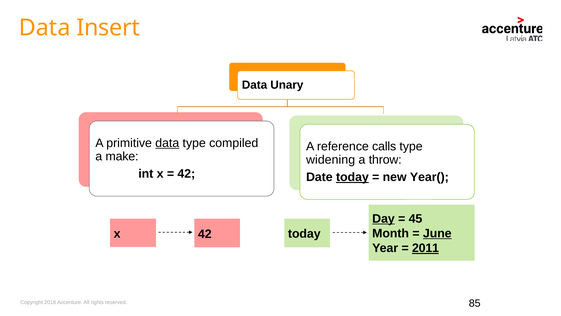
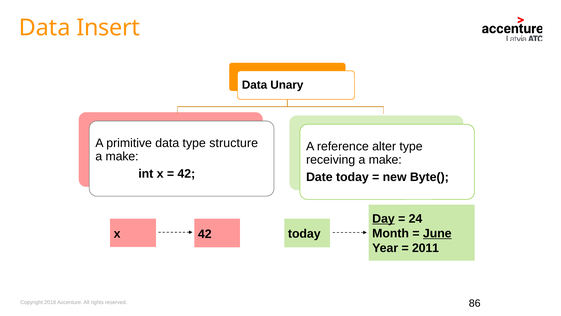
data at (167, 143) underline: present -> none
compiled: compiled -> structure
calls: calls -> alter
widening: widening -> receiving
throw at (385, 159): throw -> make
today at (352, 177) underline: present -> none
Year(: Year( -> Byte(
45: 45 -> 24
2011 underline: present -> none
85: 85 -> 86
